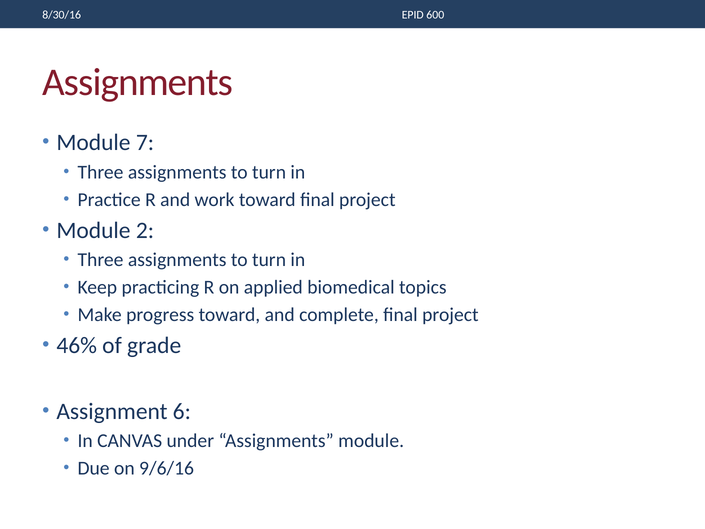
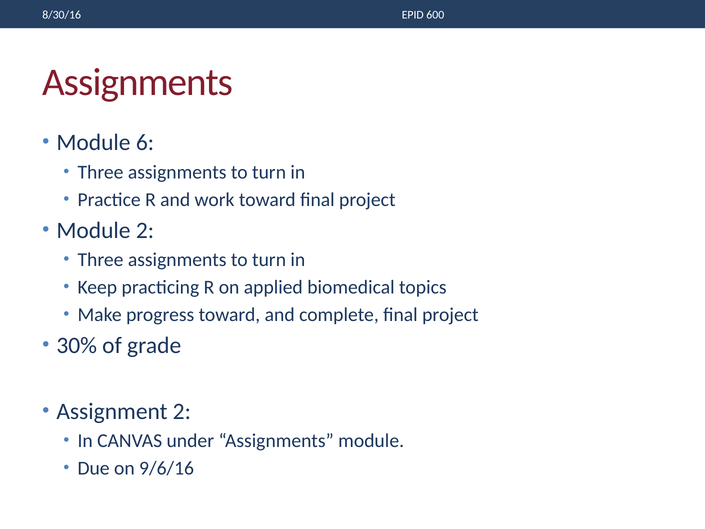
7: 7 -> 6
46%: 46% -> 30%
Assignment 6: 6 -> 2
